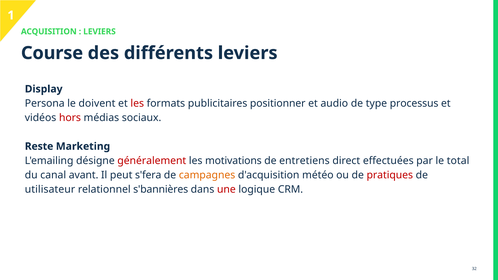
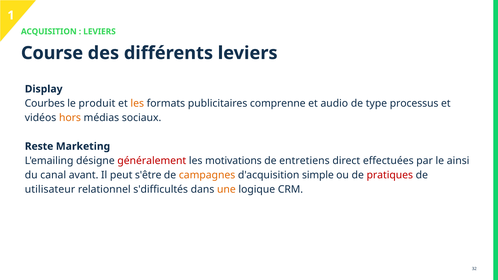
Persona: Persona -> Courbes
doivent: doivent -> produit
les at (137, 103) colour: red -> orange
positionner: positionner -> comprenne
hors colour: red -> orange
total: total -> ainsi
s'fera: s'fera -> s'être
météo: météo -> simple
s'bannières: s'bannières -> s'difficultés
une colour: red -> orange
